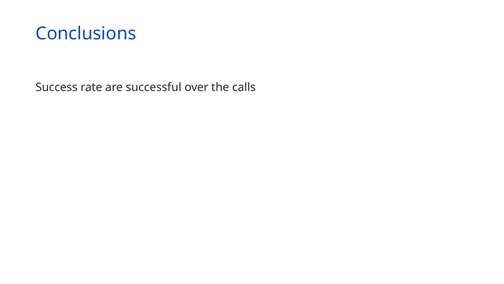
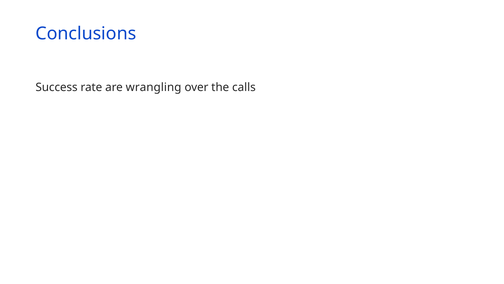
successful: successful -> wrangling
